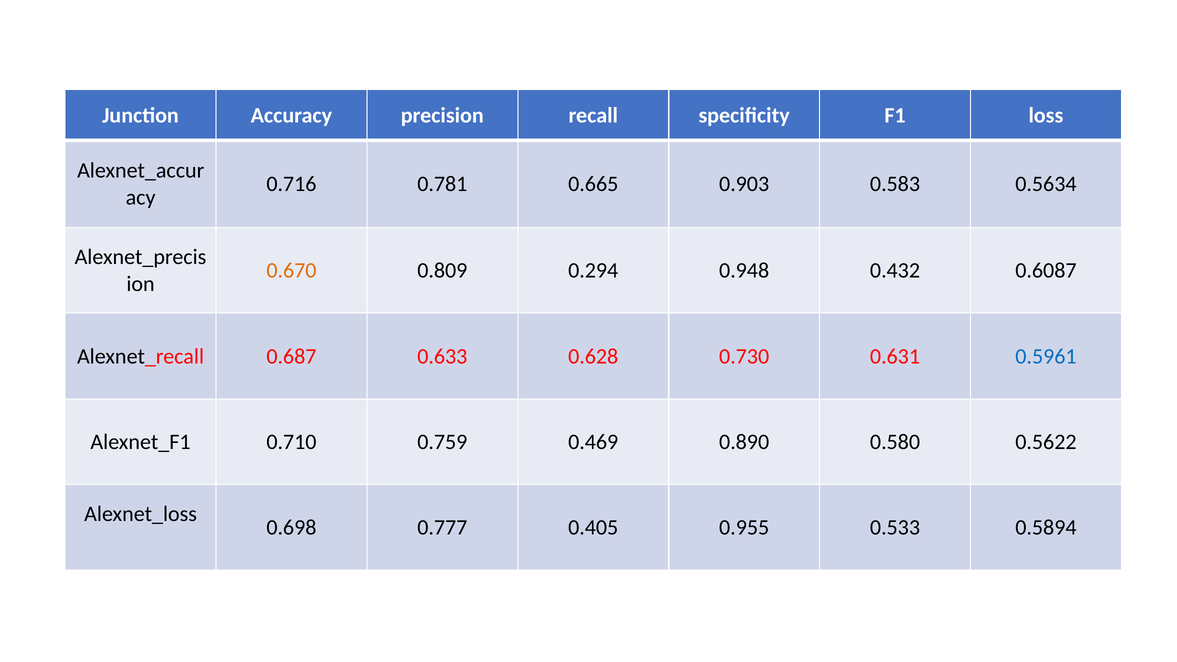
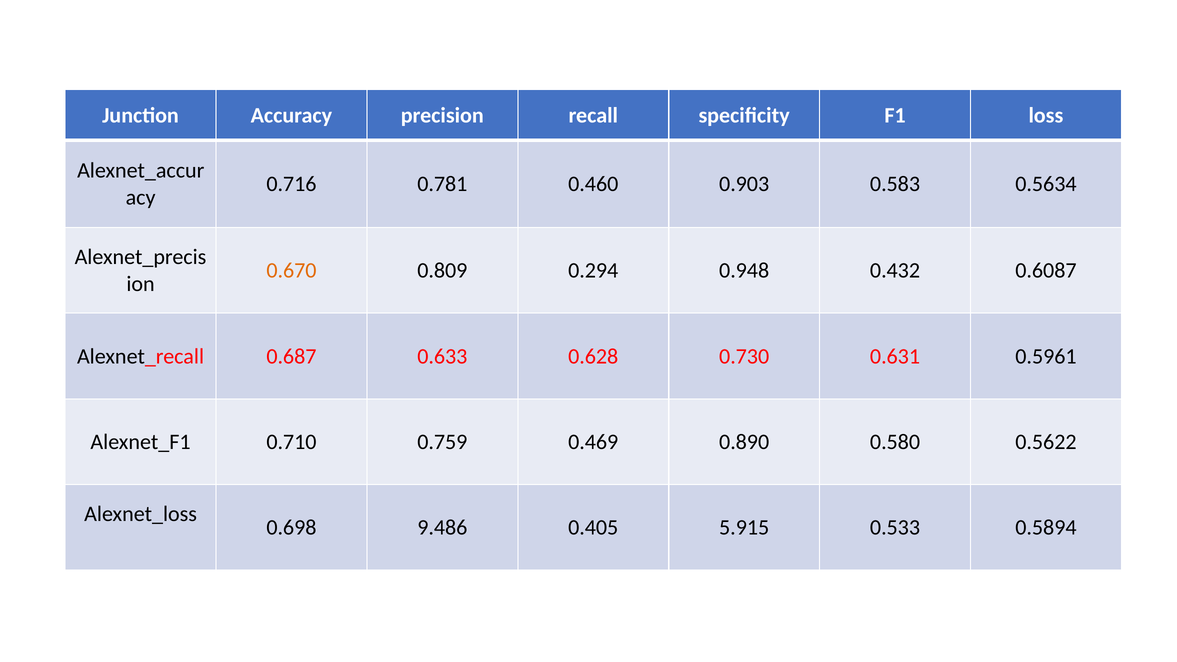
0.665: 0.665 -> 0.460
0.5961 colour: blue -> black
0.777: 0.777 -> 9.486
0.955: 0.955 -> 5.915
